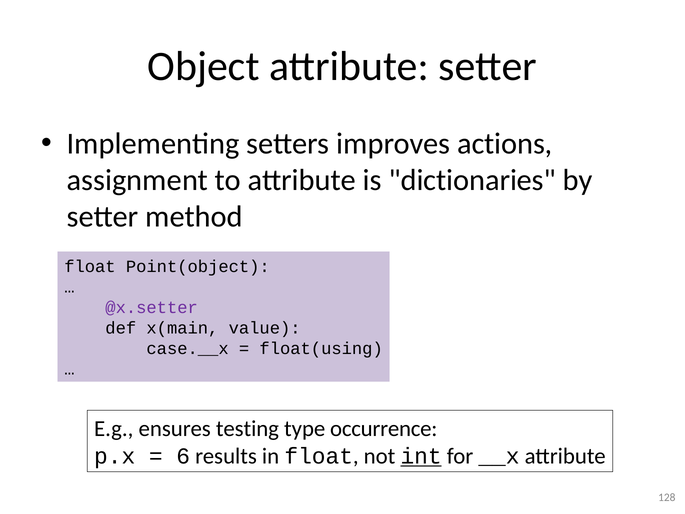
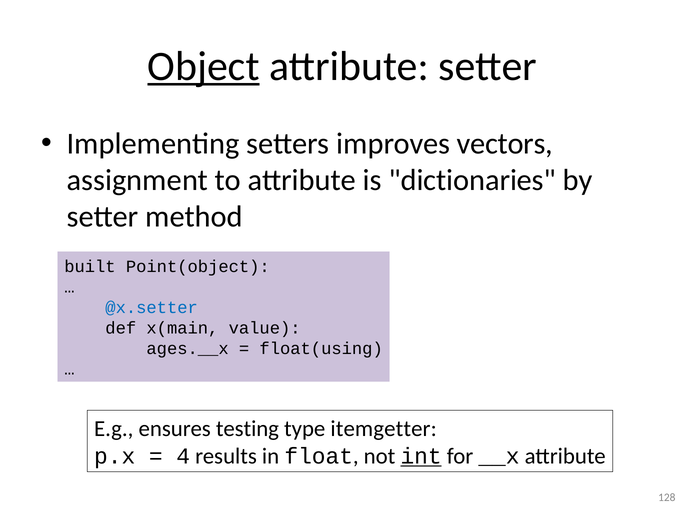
Object underline: none -> present
actions: actions -> vectors
float at (90, 266): float -> built
@x.setter colour: purple -> blue
case.__x: case.__x -> ages.__x
occurrence: occurrence -> itemgetter
6: 6 -> 4
